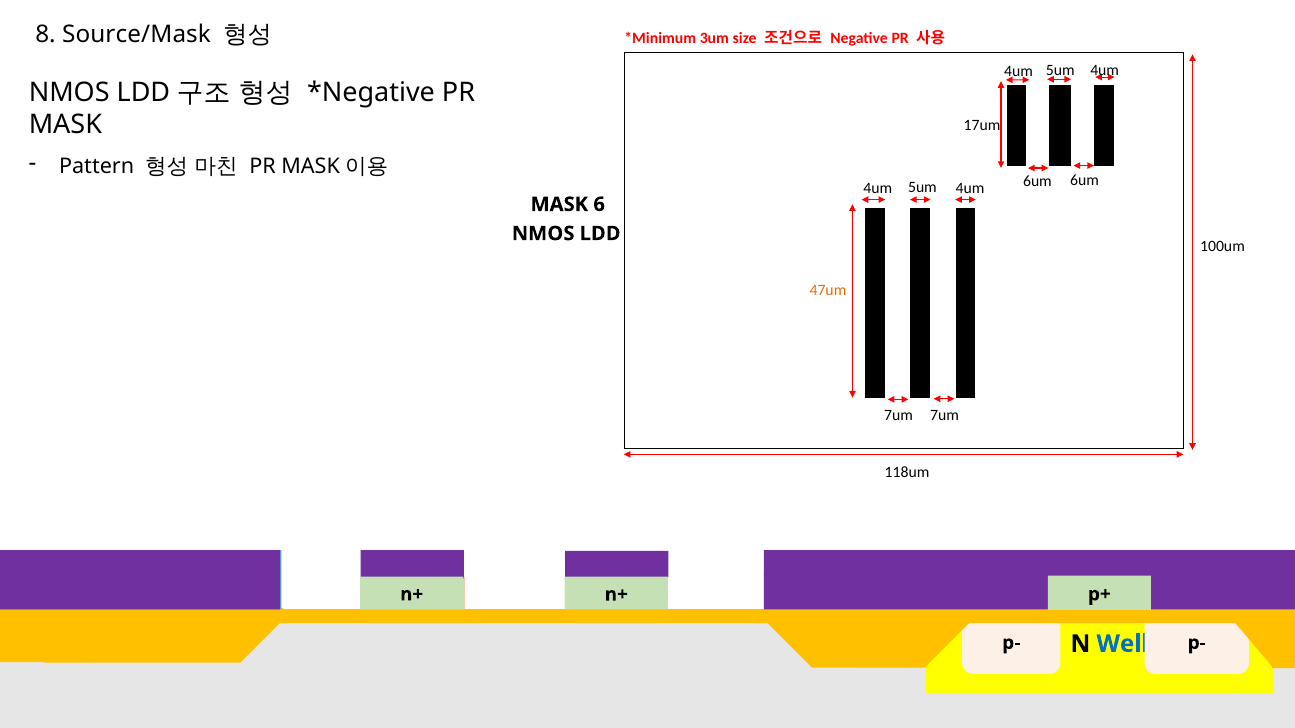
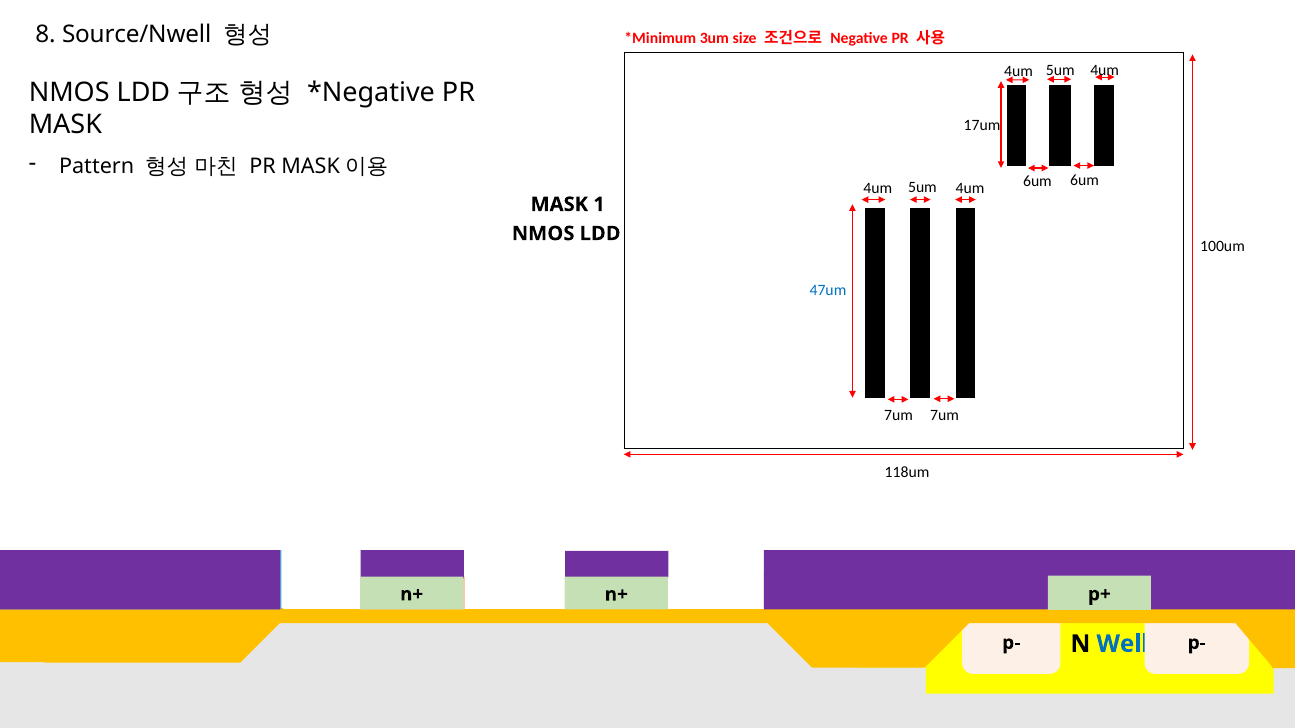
Source/Mask: Source/Mask -> Source/Nwell
6: 6 -> 1
47um colour: orange -> blue
